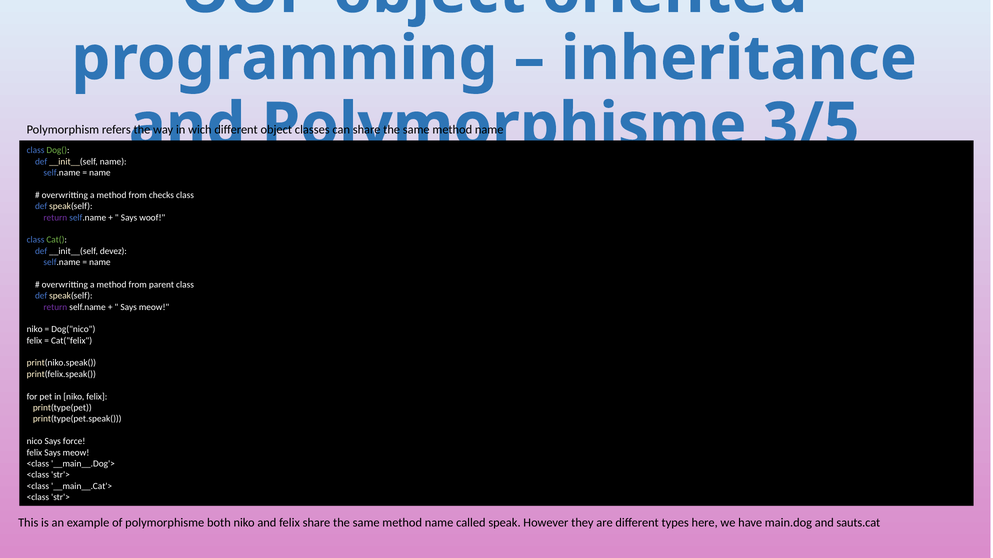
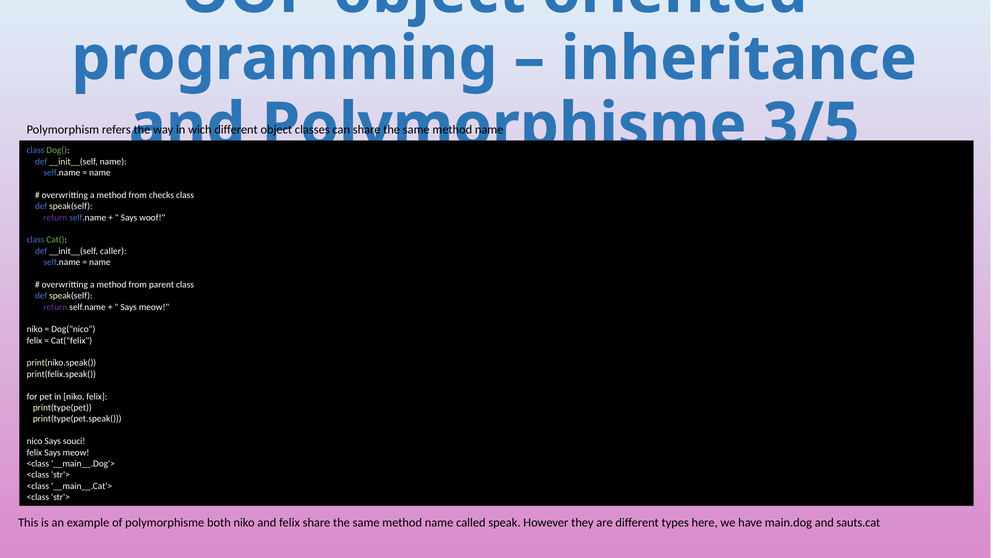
devez: devez -> caller
force: force -> souci
